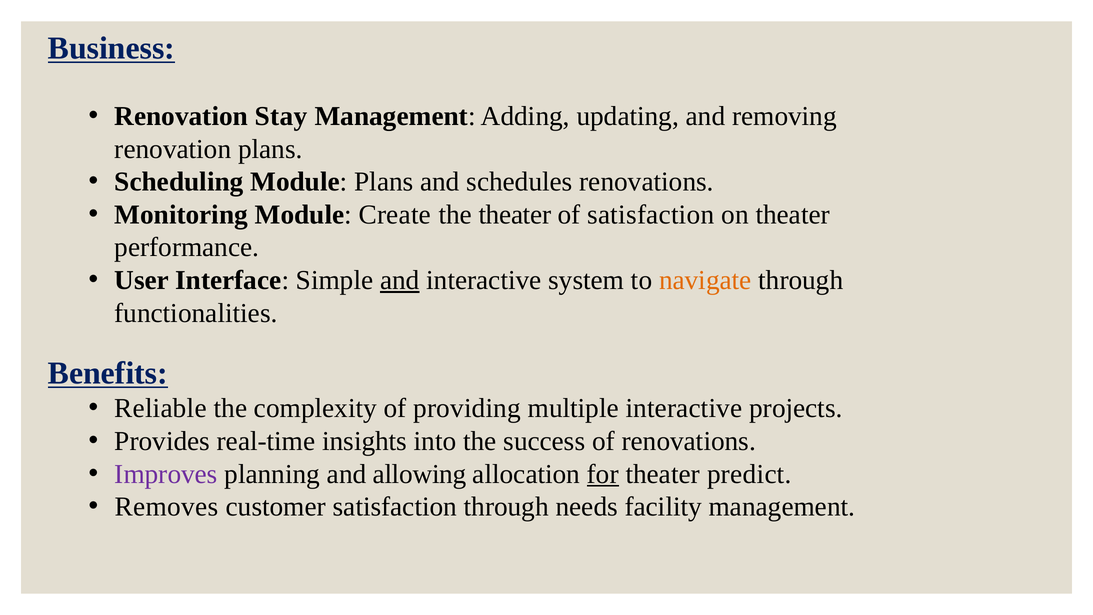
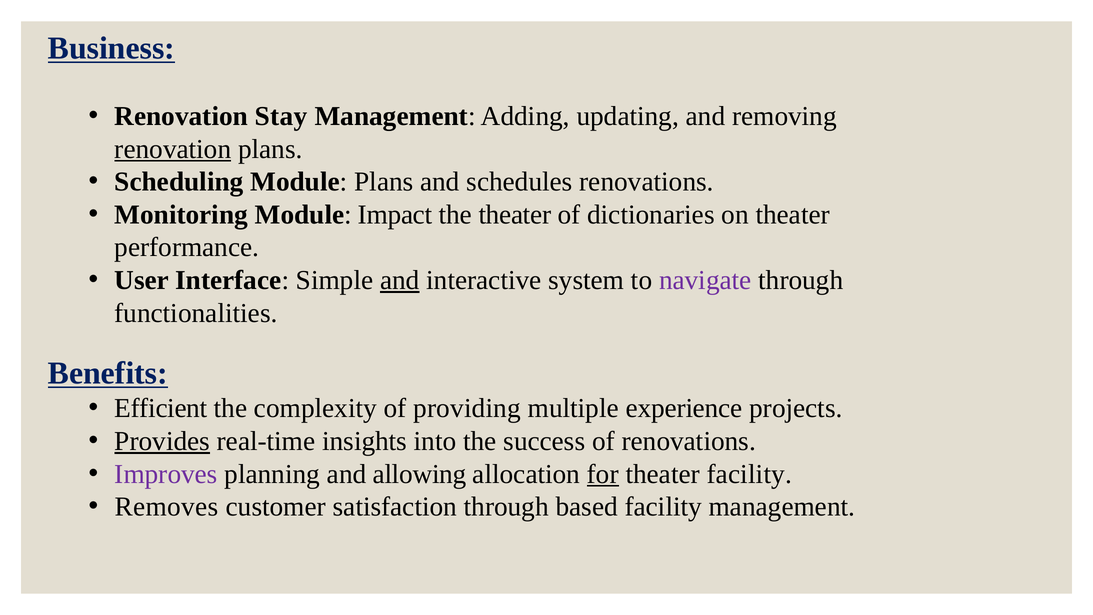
renovation at (173, 149) underline: none -> present
Create: Create -> Impact
of satisfaction: satisfaction -> dictionaries
navigate colour: orange -> purple
Reliable: Reliable -> Efficient
multiple interactive: interactive -> experience
Provides underline: none -> present
theater predict: predict -> facility
needs: needs -> based
